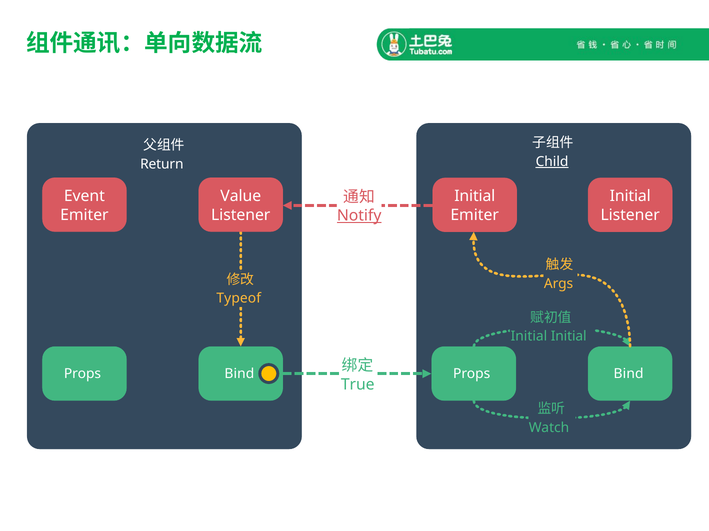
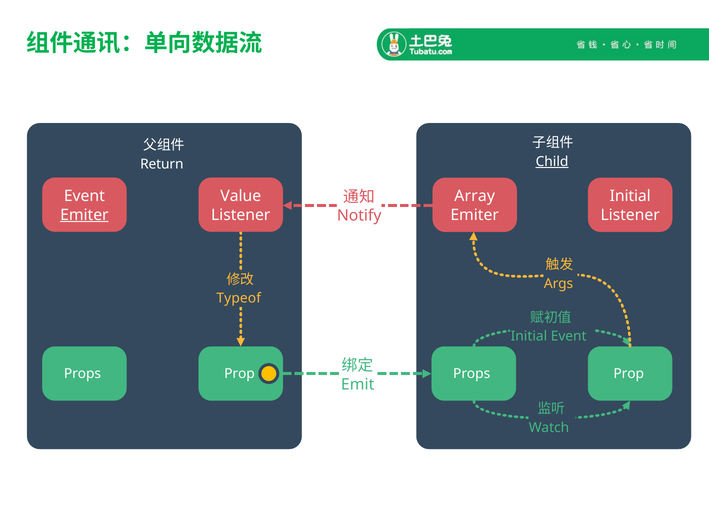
Initial at (475, 197): Initial -> Array
Emiter at (84, 215) underline: none -> present
Notify underline: present -> none
Initial Initial: Initial -> Event
Bind at (239, 374): Bind -> Prop
Bind at (629, 374): Bind -> Prop
True: True -> Emit
